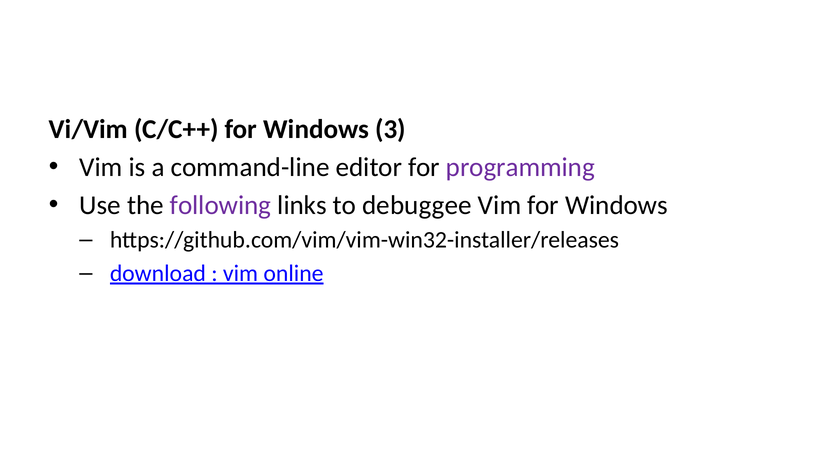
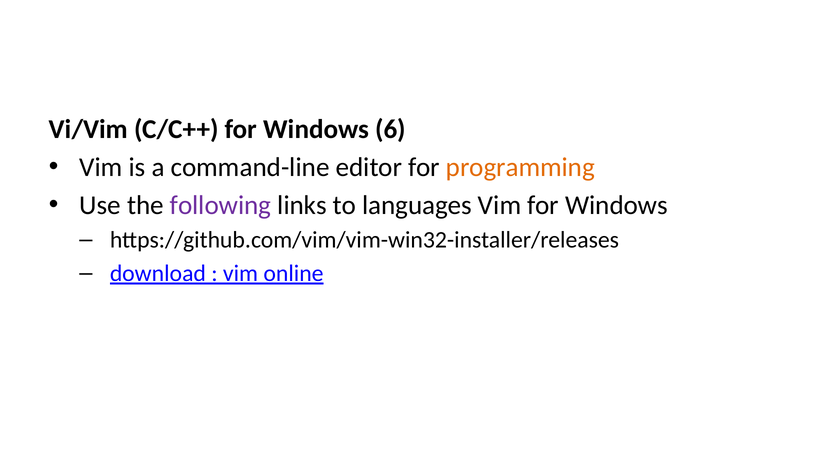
3: 3 -> 6
programming colour: purple -> orange
debuggee: debuggee -> languages
